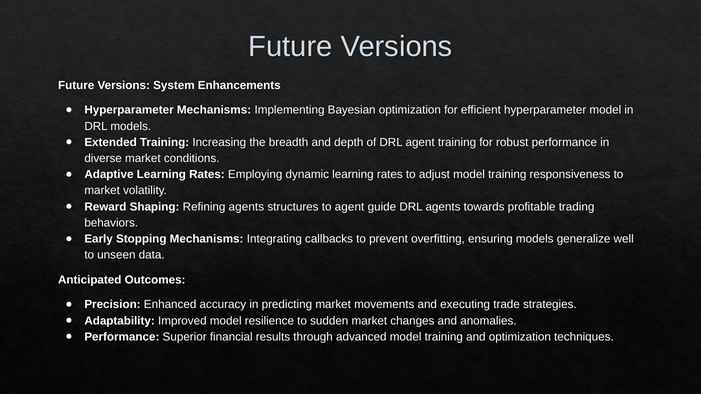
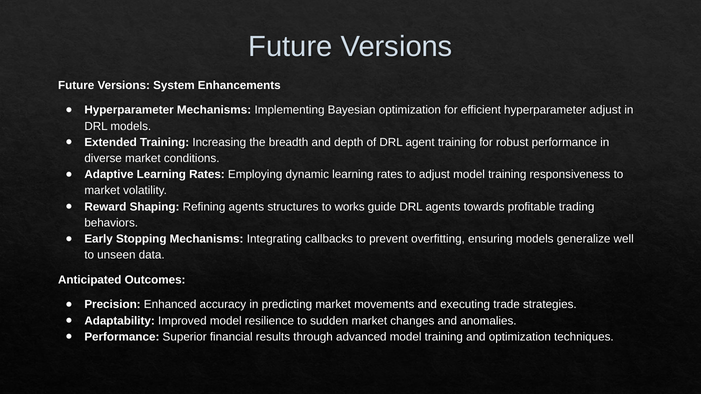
hyperparameter model: model -> adjust
to agent: agent -> works
